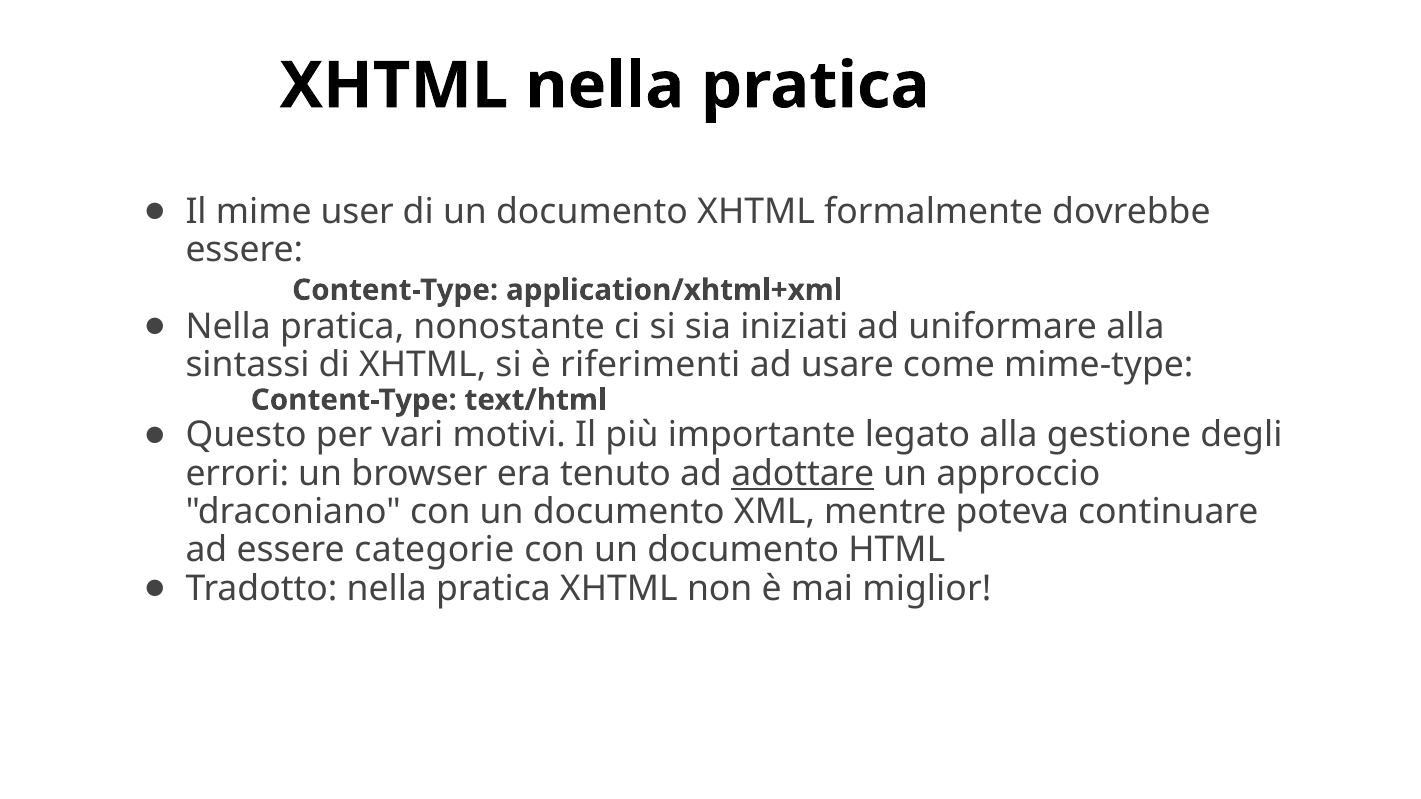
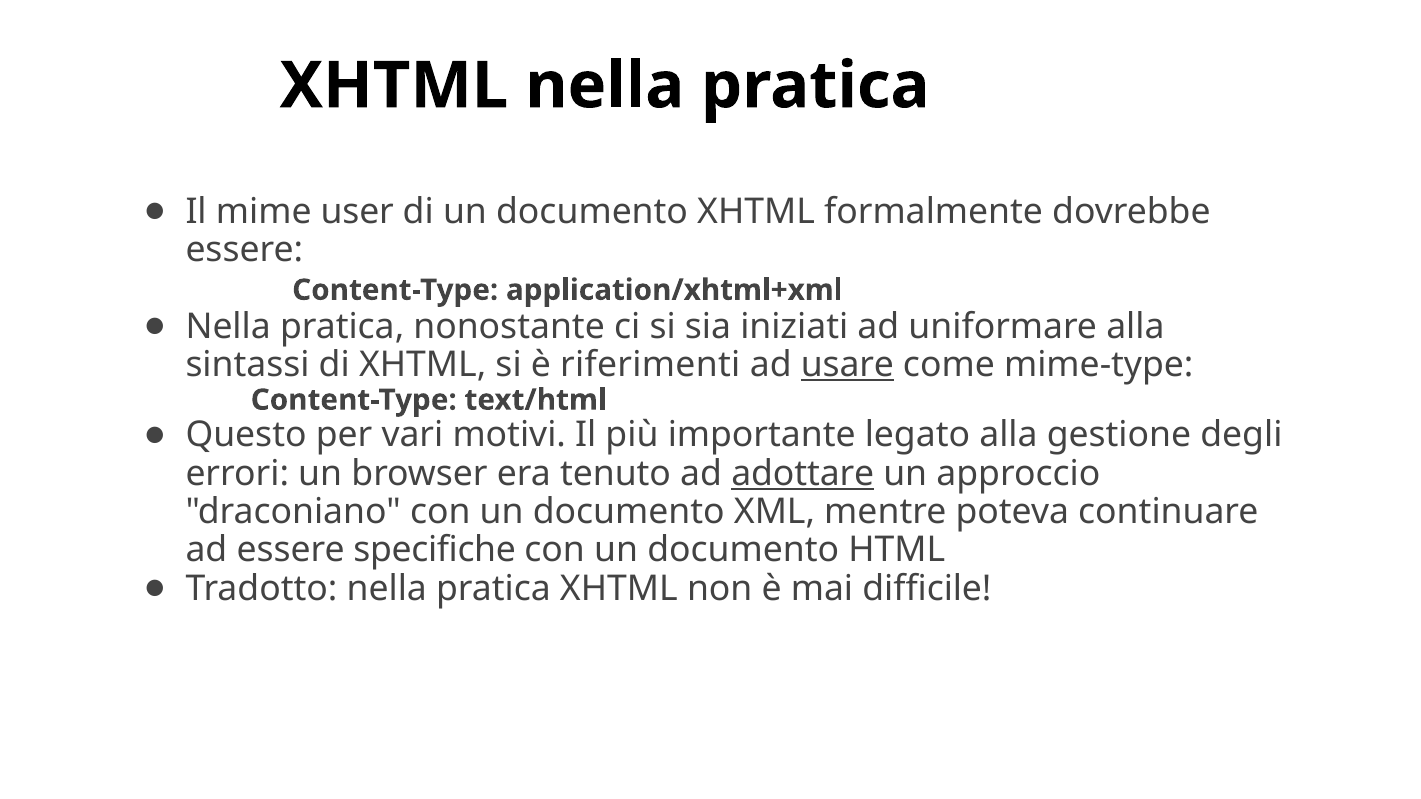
usare underline: none -> present
categorie: categorie -> specifiche
miglior: miglior -> difficile
